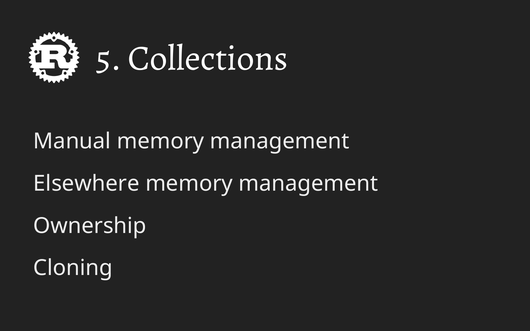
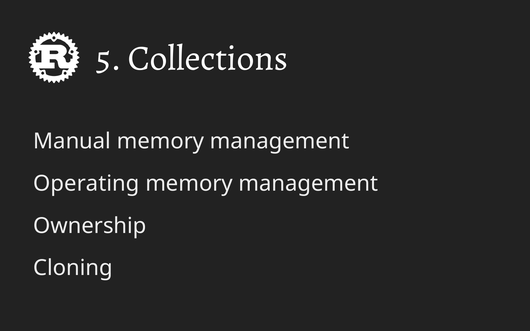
Elsewhere: Elsewhere -> Operating
